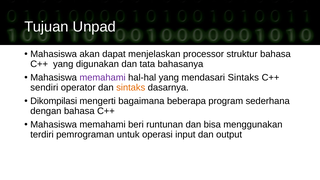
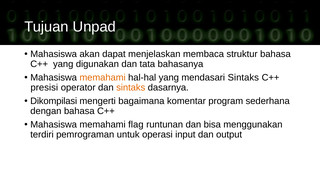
processor: processor -> membaca
memahami at (103, 78) colour: purple -> orange
sendiri: sendiri -> presisi
beberapa: beberapa -> komentar
beri: beri -> flag
